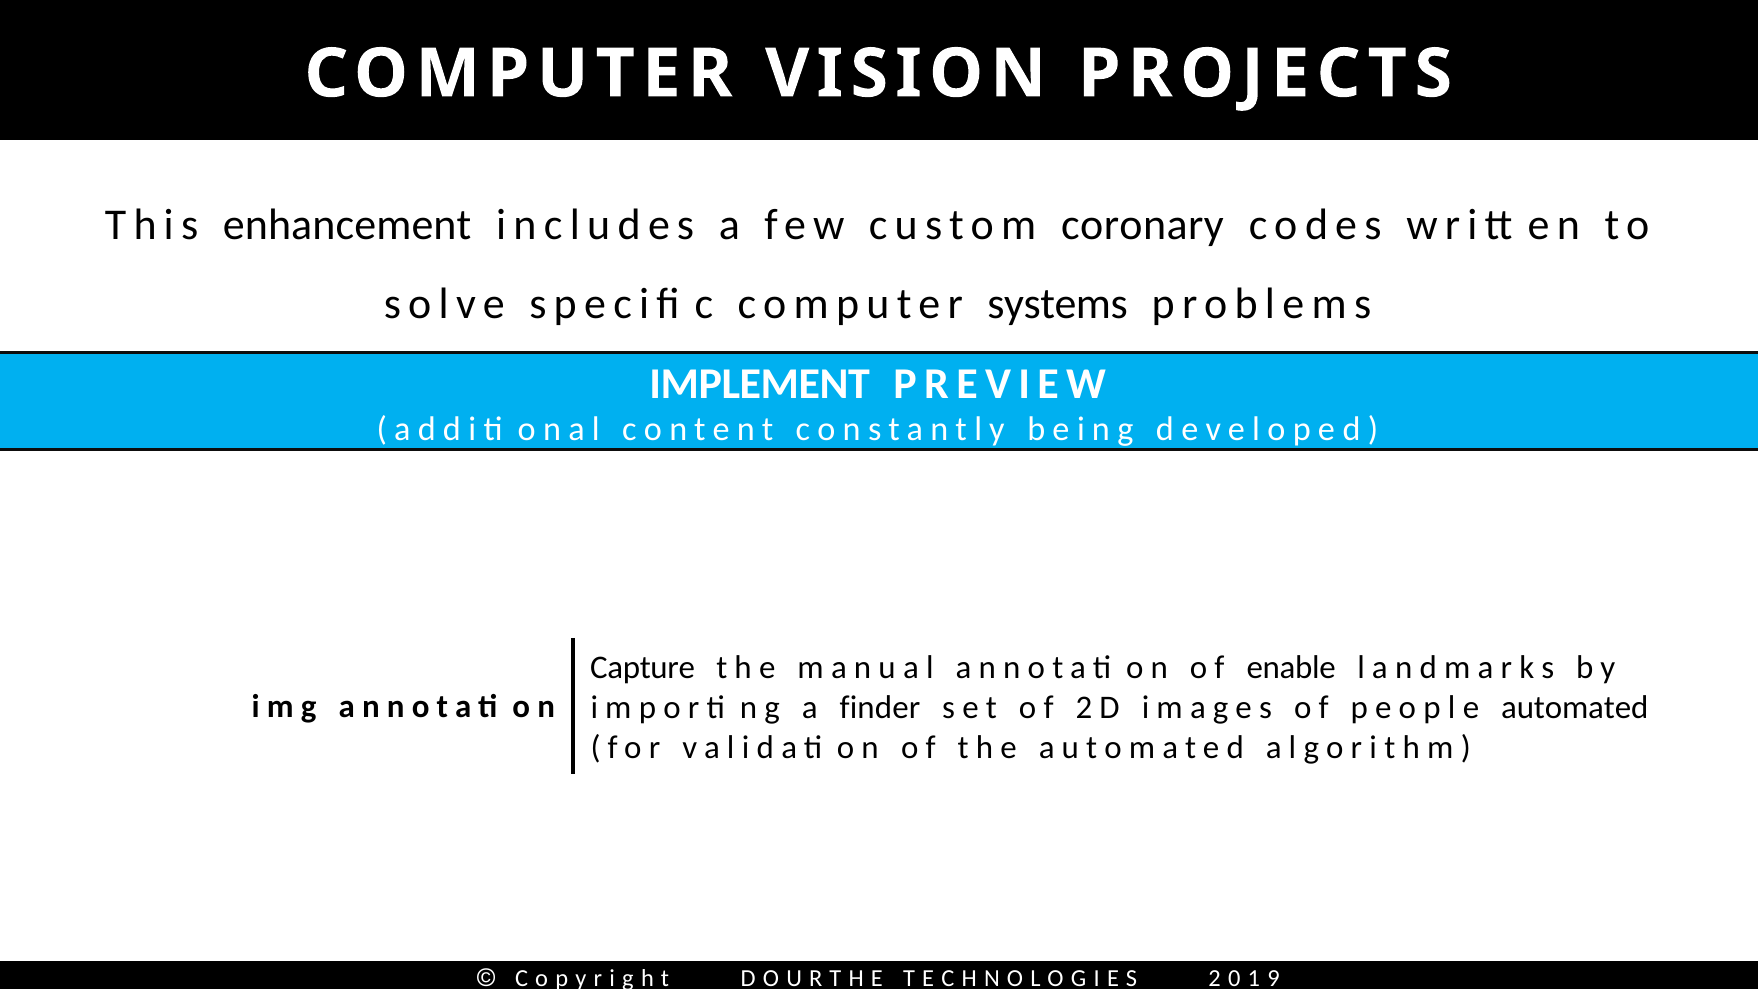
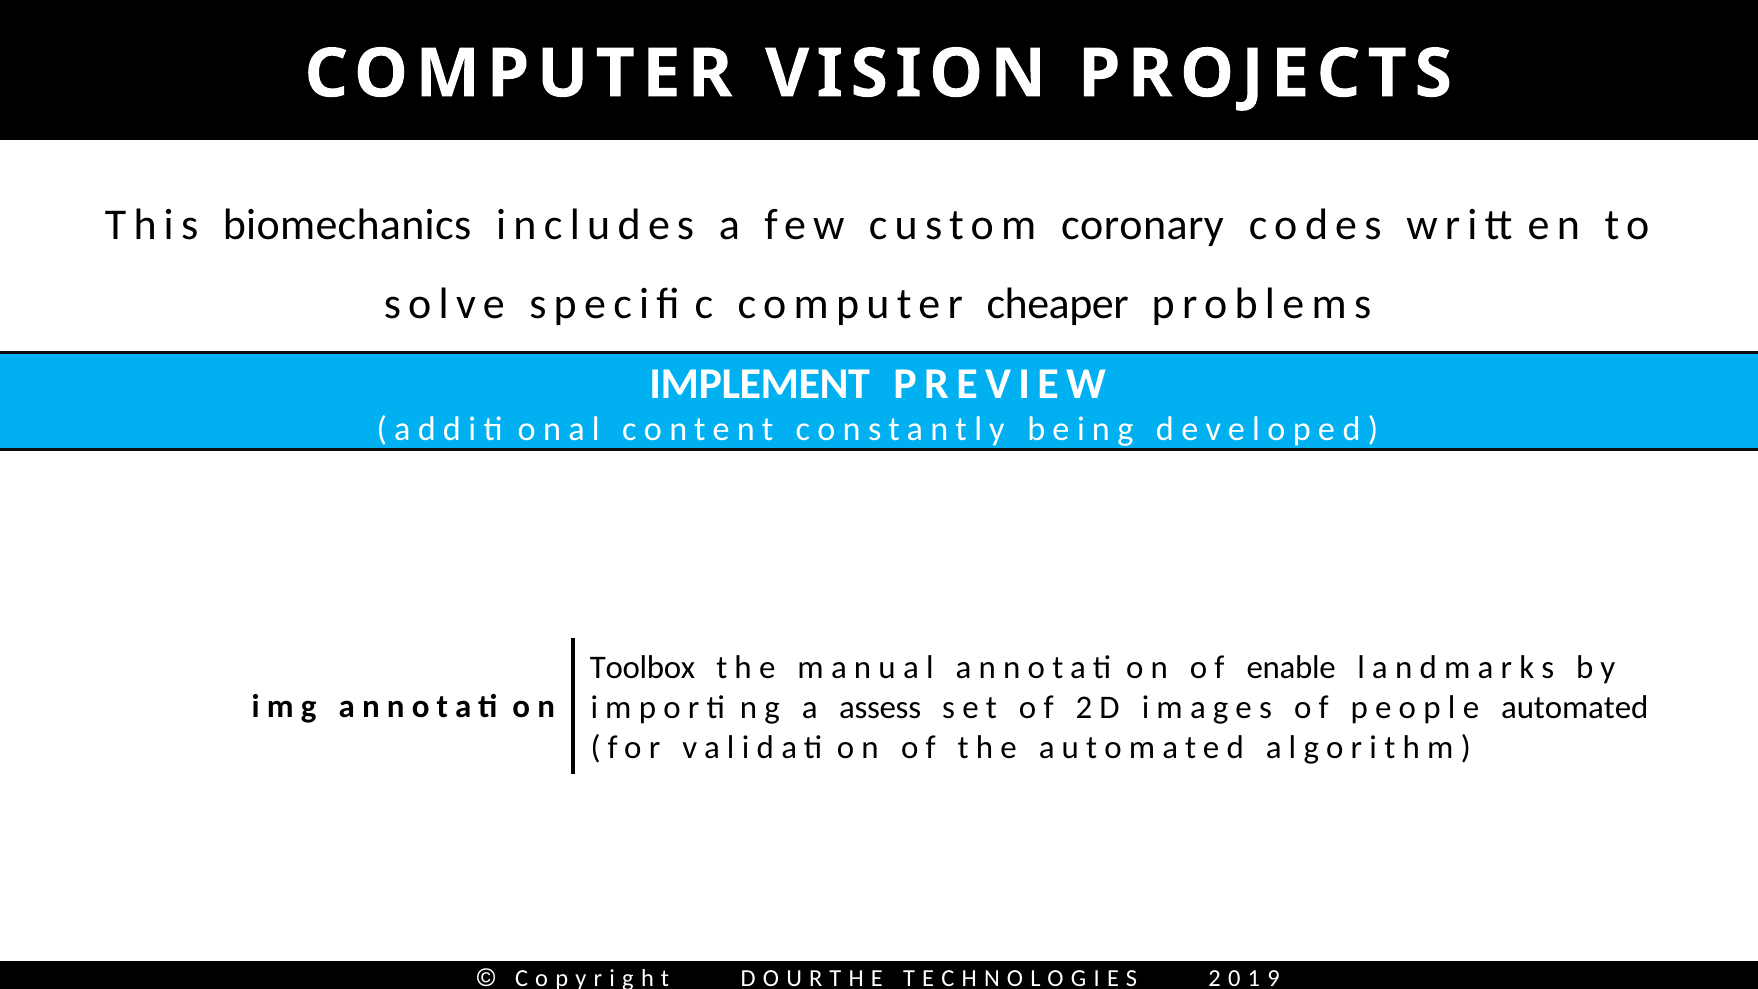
enhancement: enhancement -> biomechanics
systems: systems -> cheaper
Capture: Capture -> Toolbox
finder: finder -> assess
